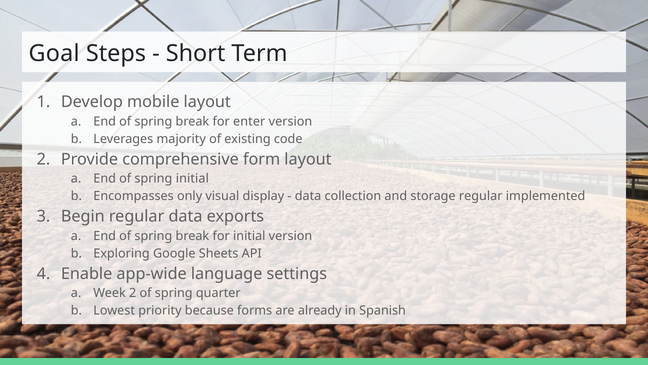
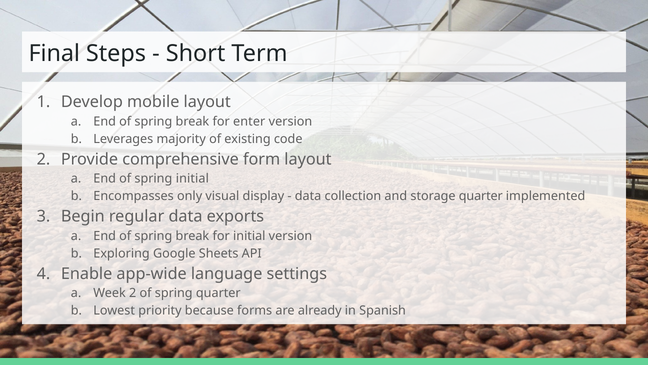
Goal: Goal -> Final
storage regular: regular -> quarter
